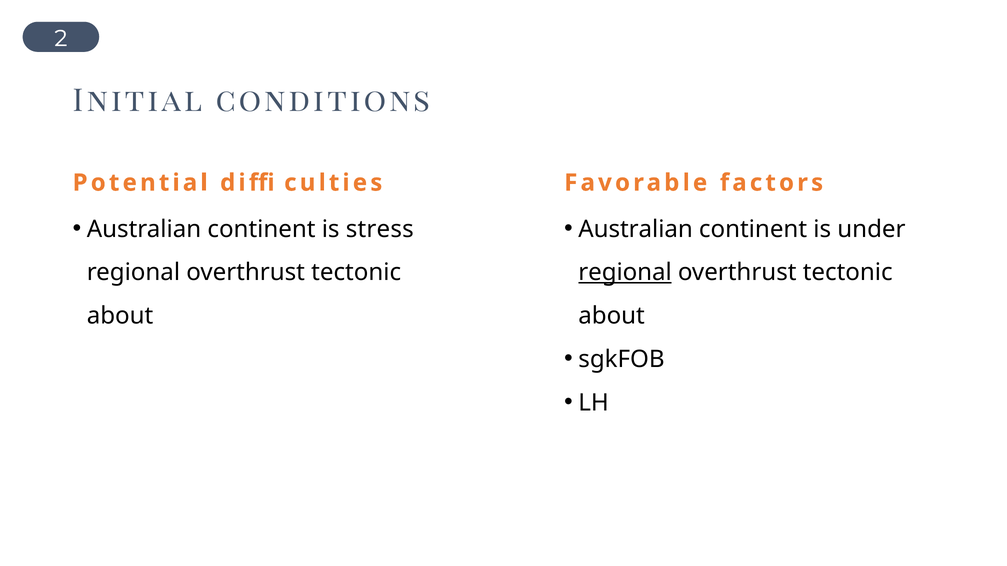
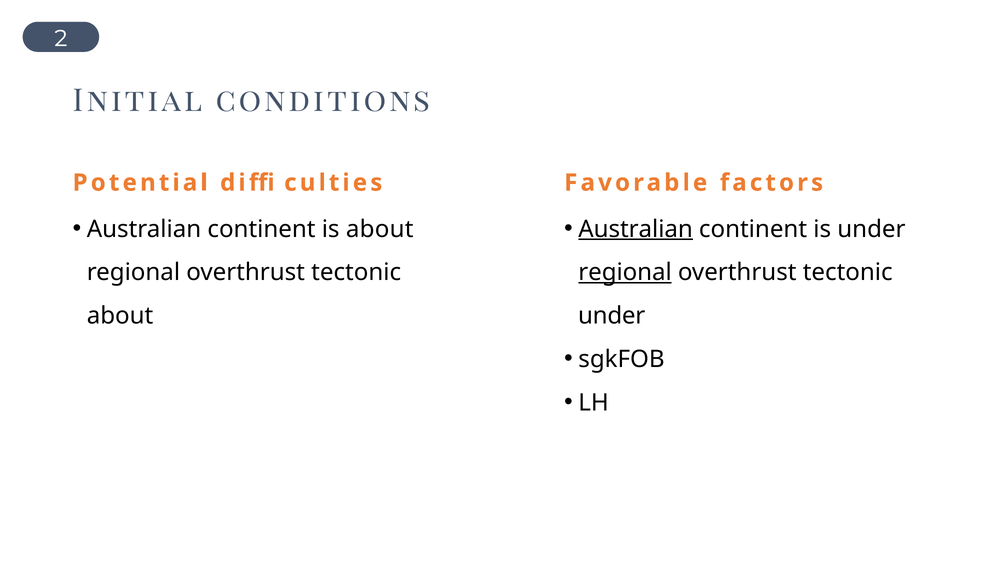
is stress: stress -> about
Australian at (636, 229) underline: none -> present
about at (612, 316): about -> under
